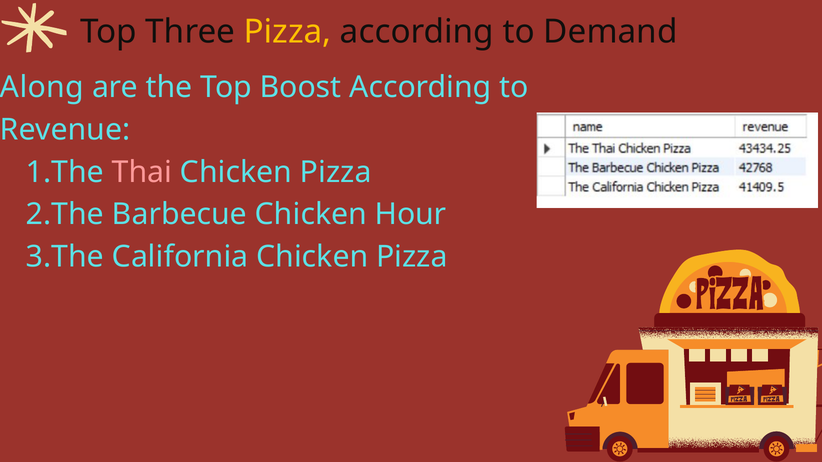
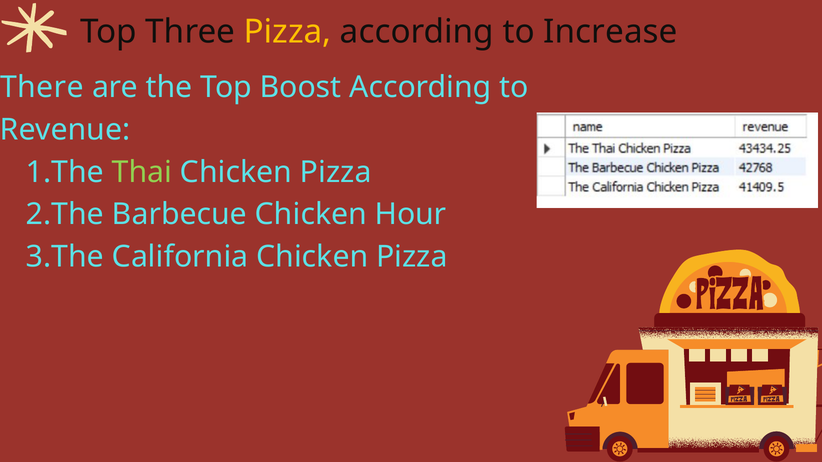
Demand: Demand -> Increase
Along: Along -> There
Thai colour: pink -> light green
